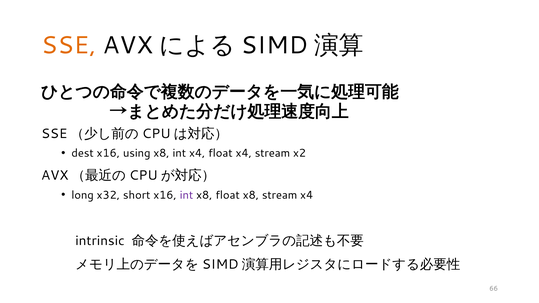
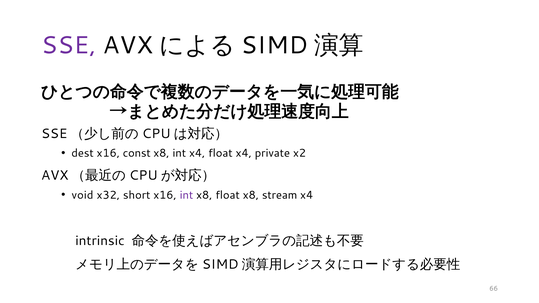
SSE colour: orange -> purple
using: using -> const
x4 stream: stream -> private
long: long -> void
